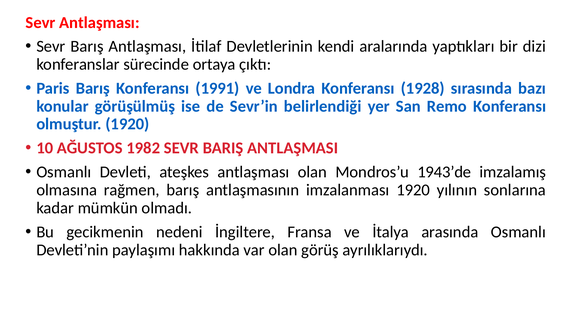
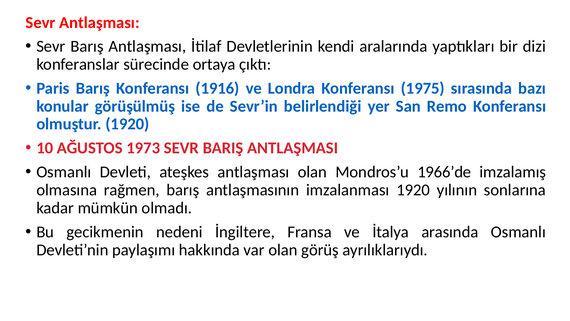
1991: 1991 -> 1916
1928: 1928 -> 1975
1982: 1982 -> 1973
1943’de: 1943’de -> 1966’de
